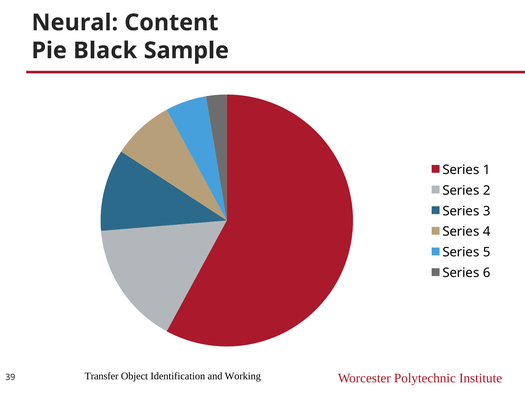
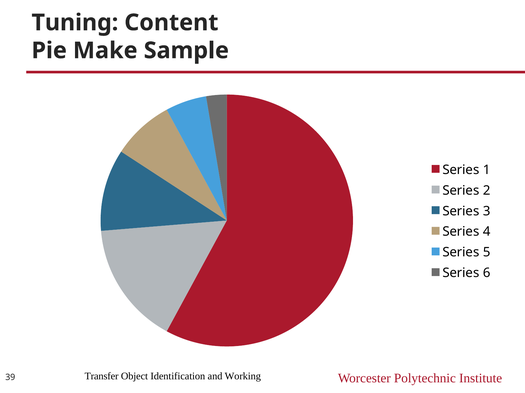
Neural: Neural -> Tuning
Black: Black -> Make
